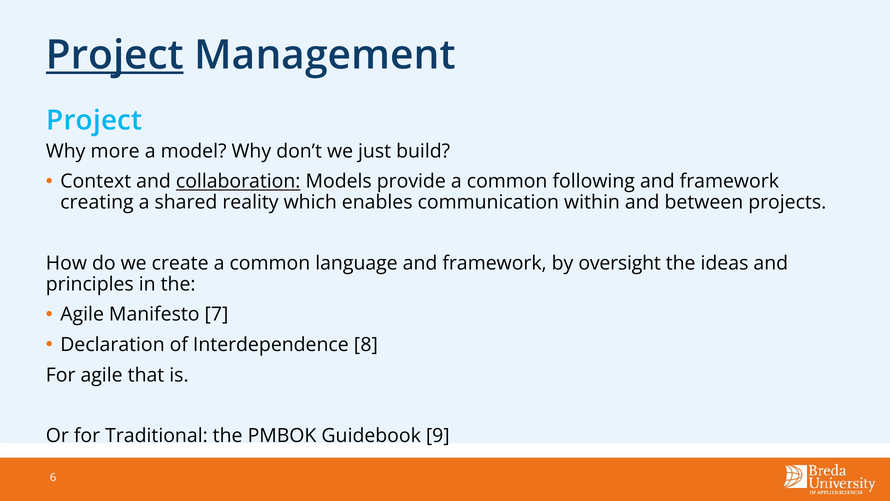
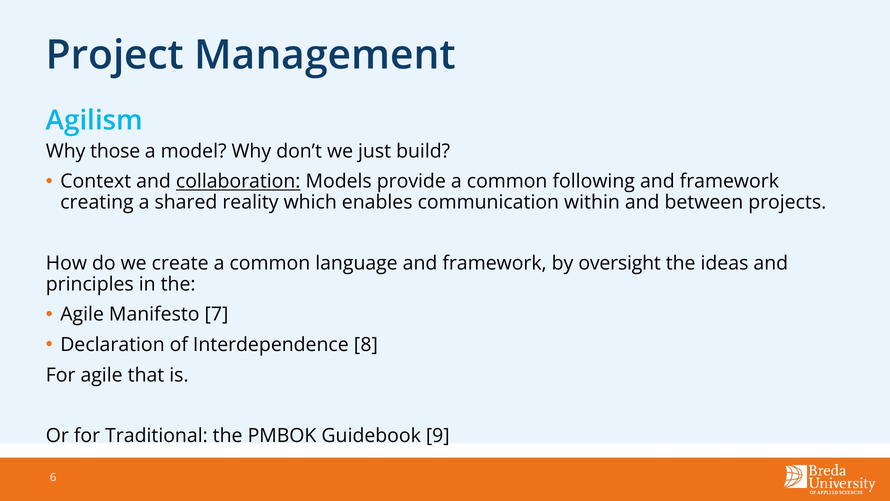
Project at (115, 55) underline: present -> none
Project at (94, 120): Project -> Agilism
more: more -> those
